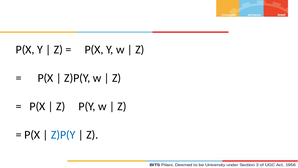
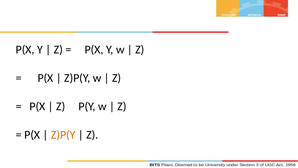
Z)P(Y at (63, 135) colour: blue -> orange
